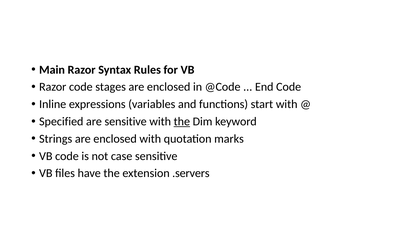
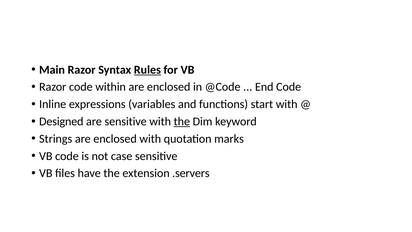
Rules underline: none -> present
stages: stages -> within
Specified: Specified -> Designed
